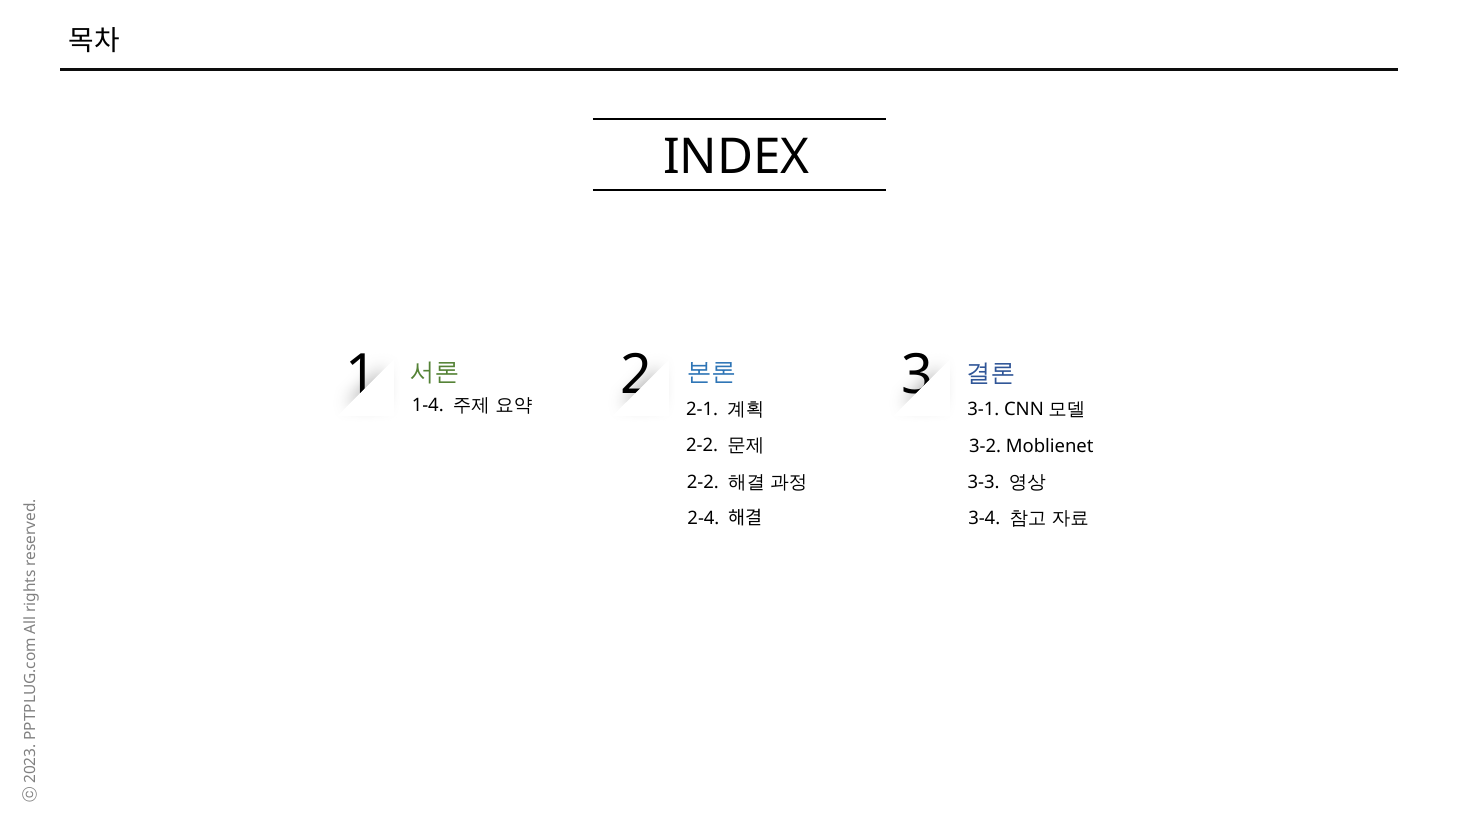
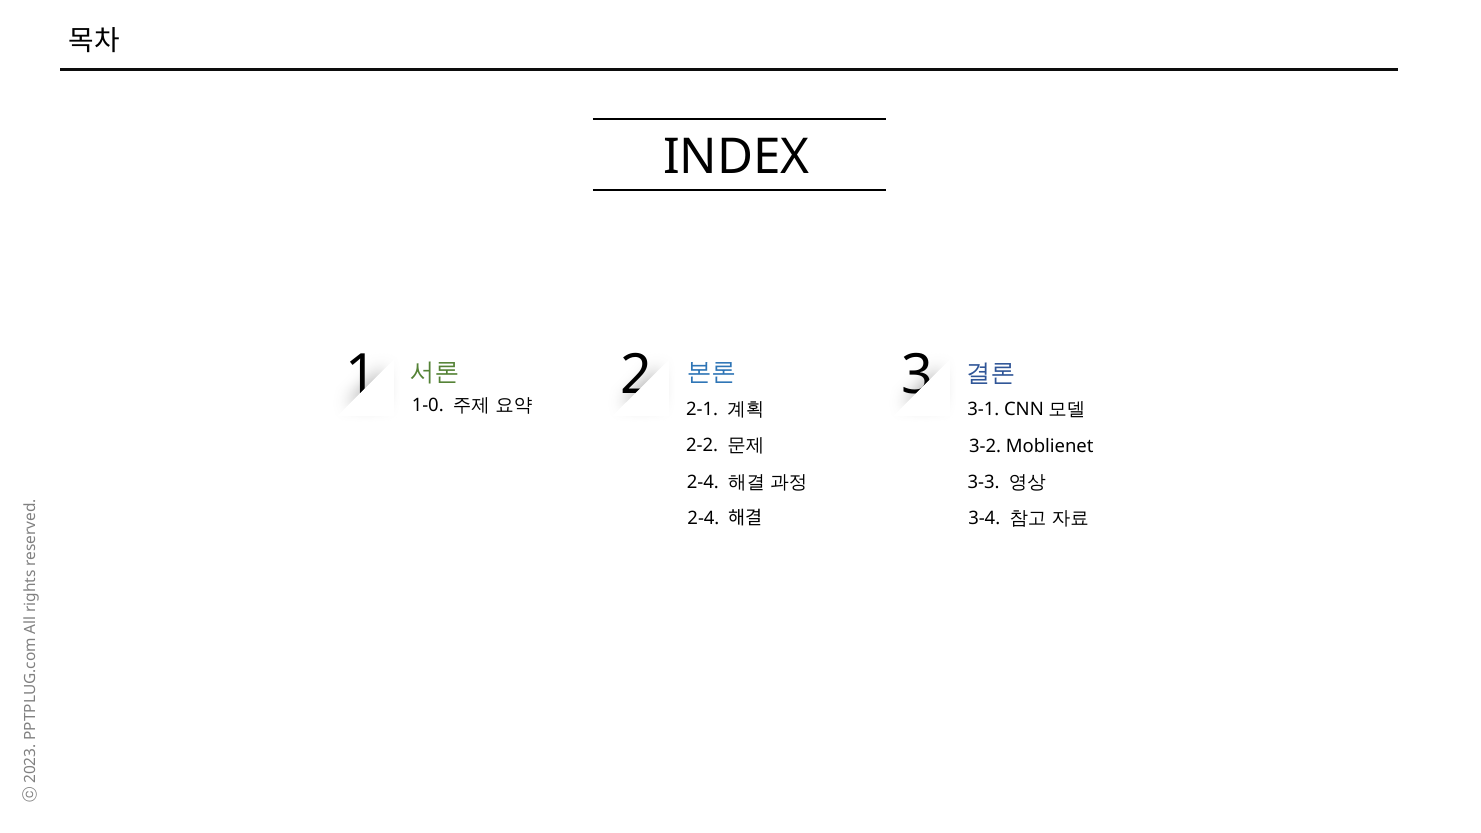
1-4: 1-4 -> 1-0
2-2 at (703, 482): 2-2 -> 2-4
